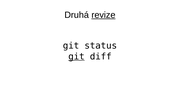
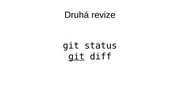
revize underline: present -> none
